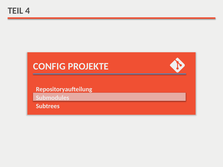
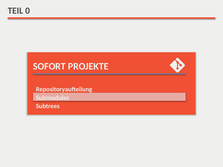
4: 4 -> 0
CONFIG: CONFIG -> SOFORT
